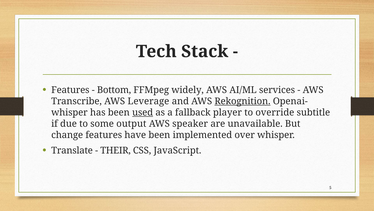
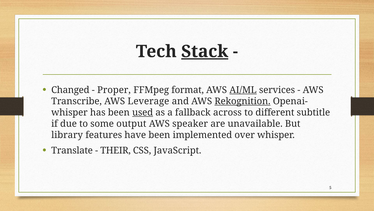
Stack underline: none -> present
Features at (70, 90): Features -> Changed
Bottom: Bottom -> Proper
widely: widely -> format
AI/ML underline: none -> present
player: player -> across
override: override -> different
change: change -> library
